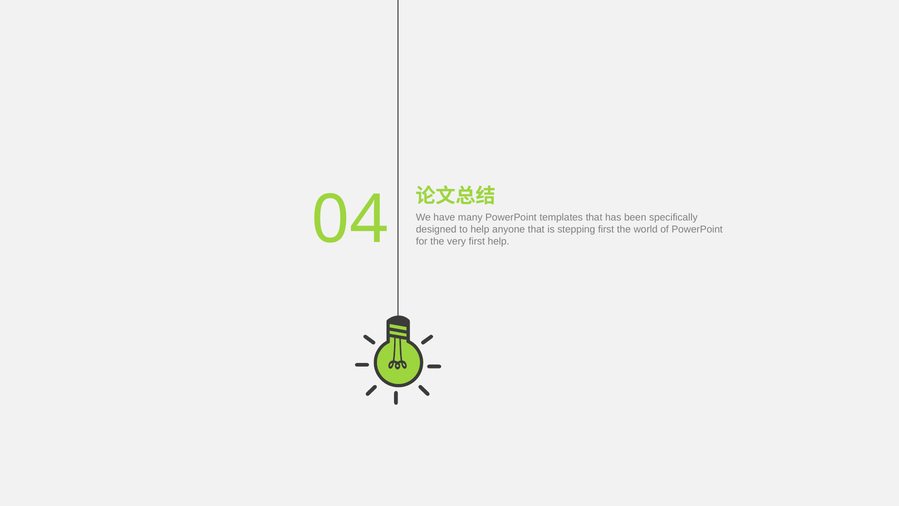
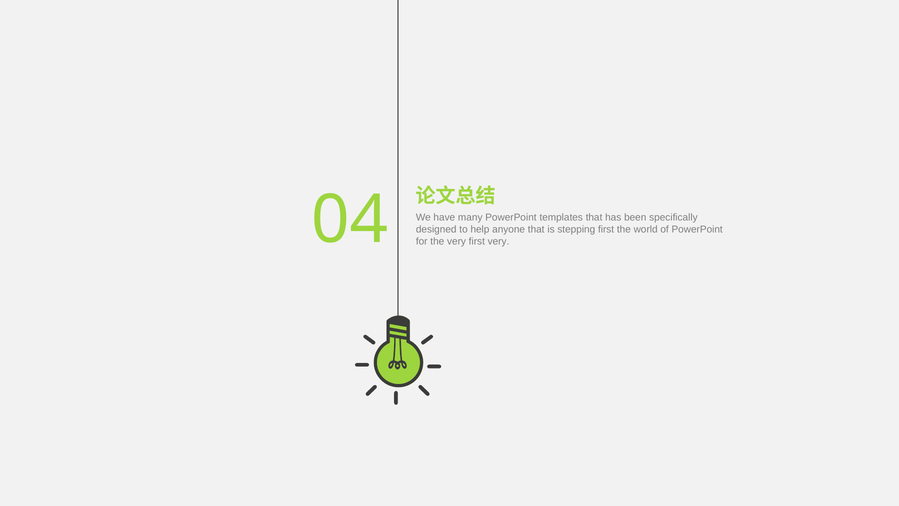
first help: help -> very
